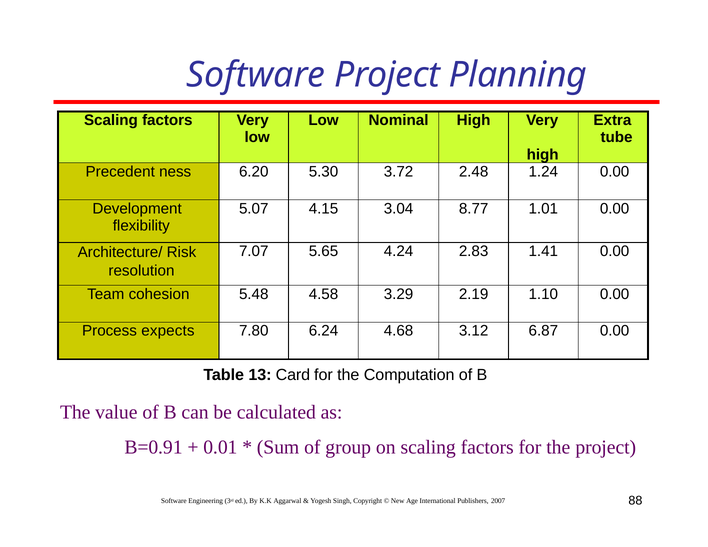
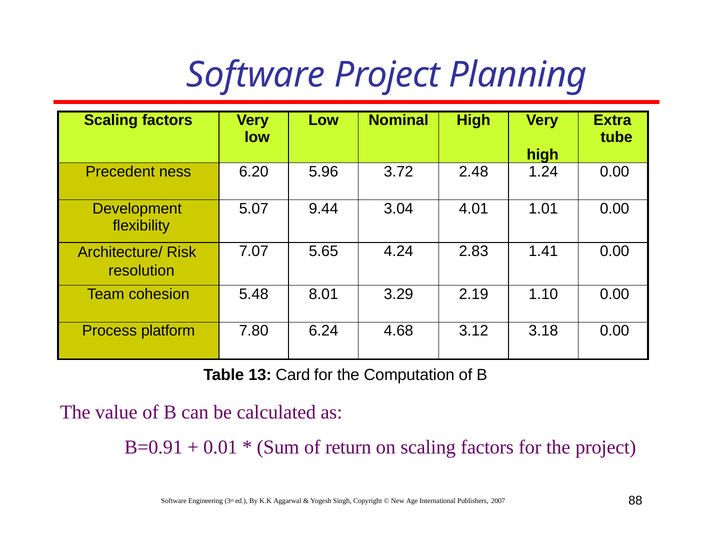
5.30: 5.30 -> 5.96
4.15: 4.15 -> 9.44
8.77: 8.77 -> 4.01
4.58: 4.58 -> 8.01
expects: expects -> platform
6.87: 6.87 -> 3.18
group: group -> return
